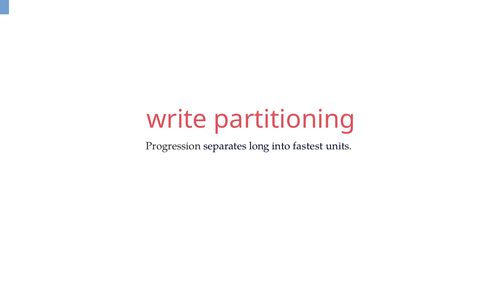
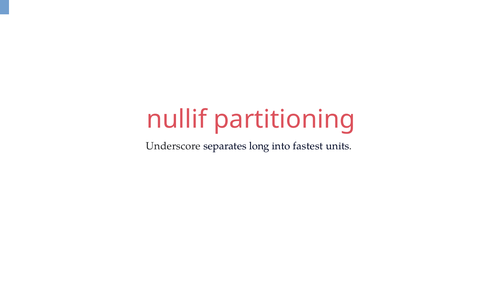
write: write -> nullif
Progression: Progression -> Underscore
